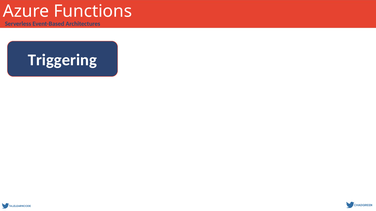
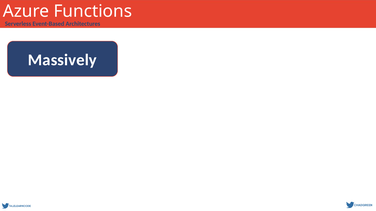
Triggering: Triggering -> Massively
